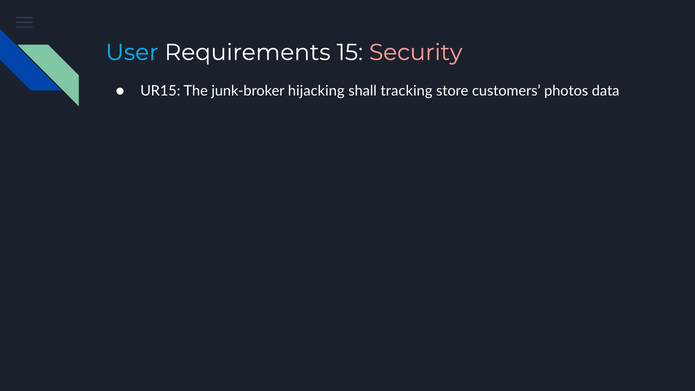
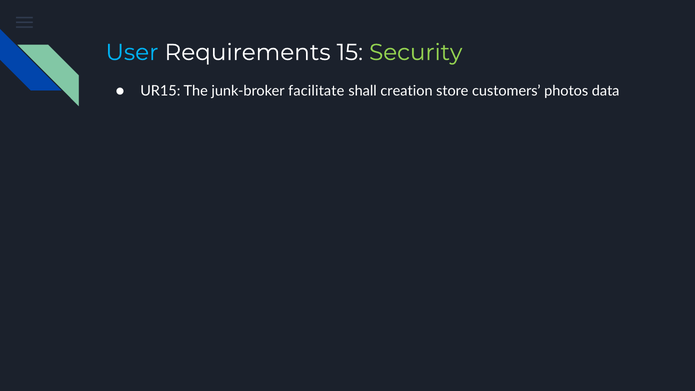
Security colour: pink -> light green
hijacking: hijacking -> facilitate
tracking: tracking -> creation
